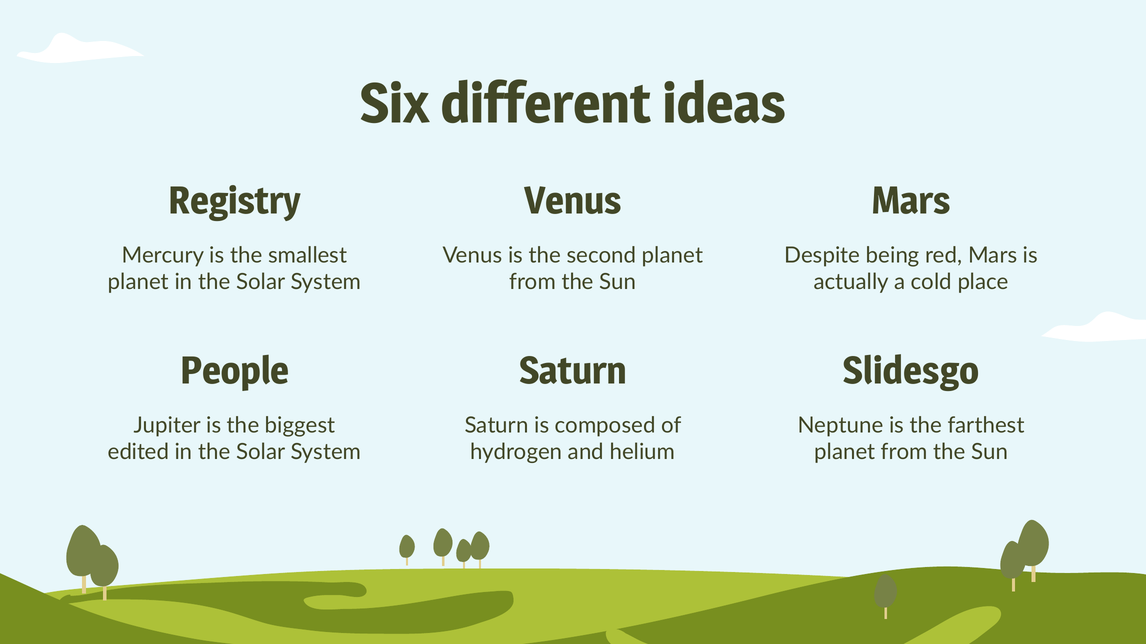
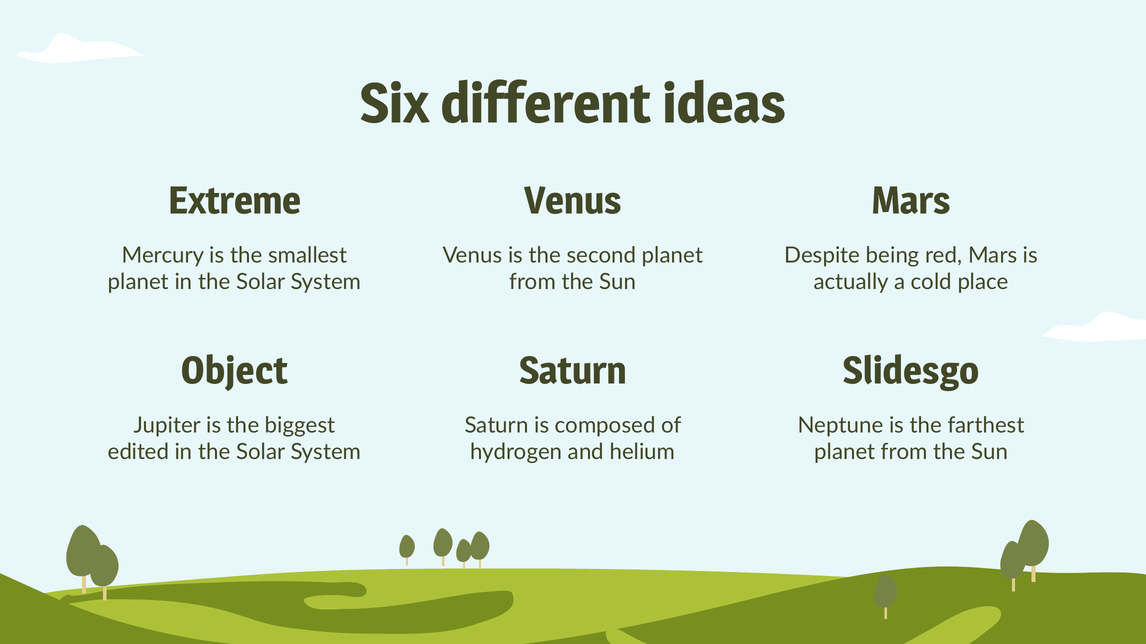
Registry: Registry -> Extreme
People: People -> Object
